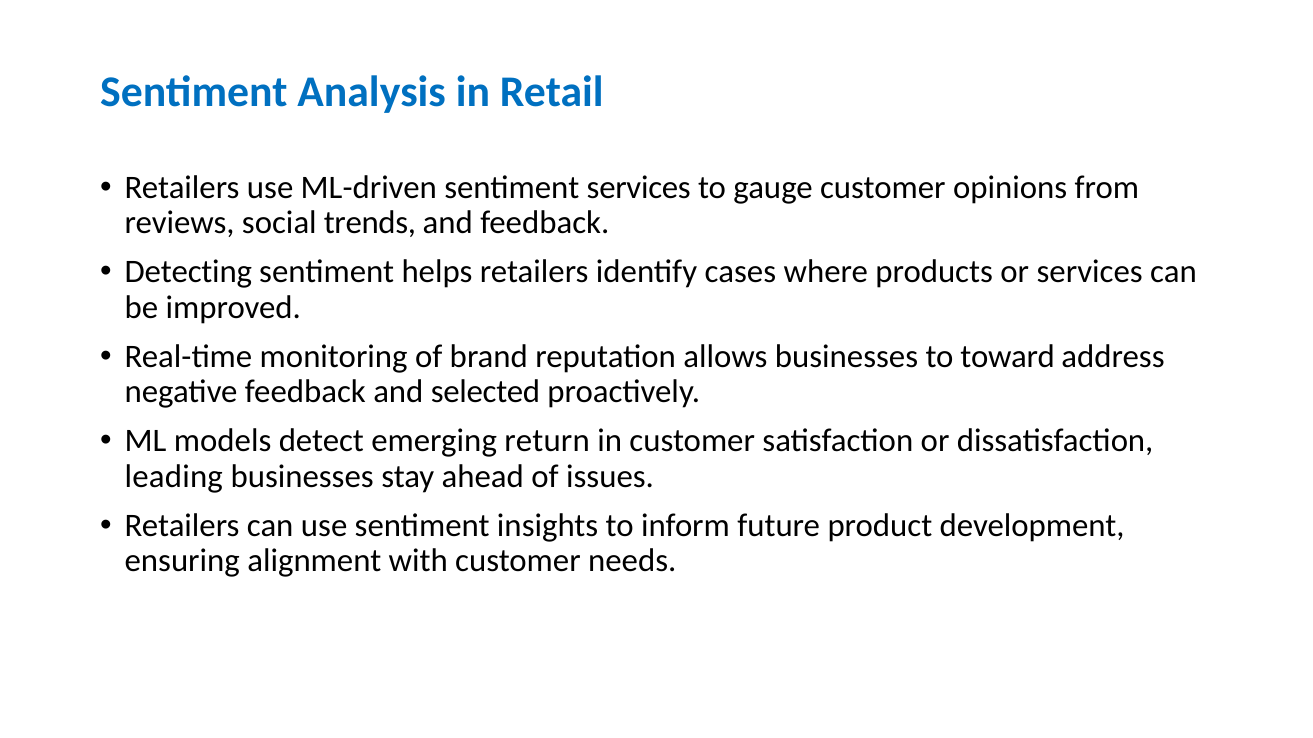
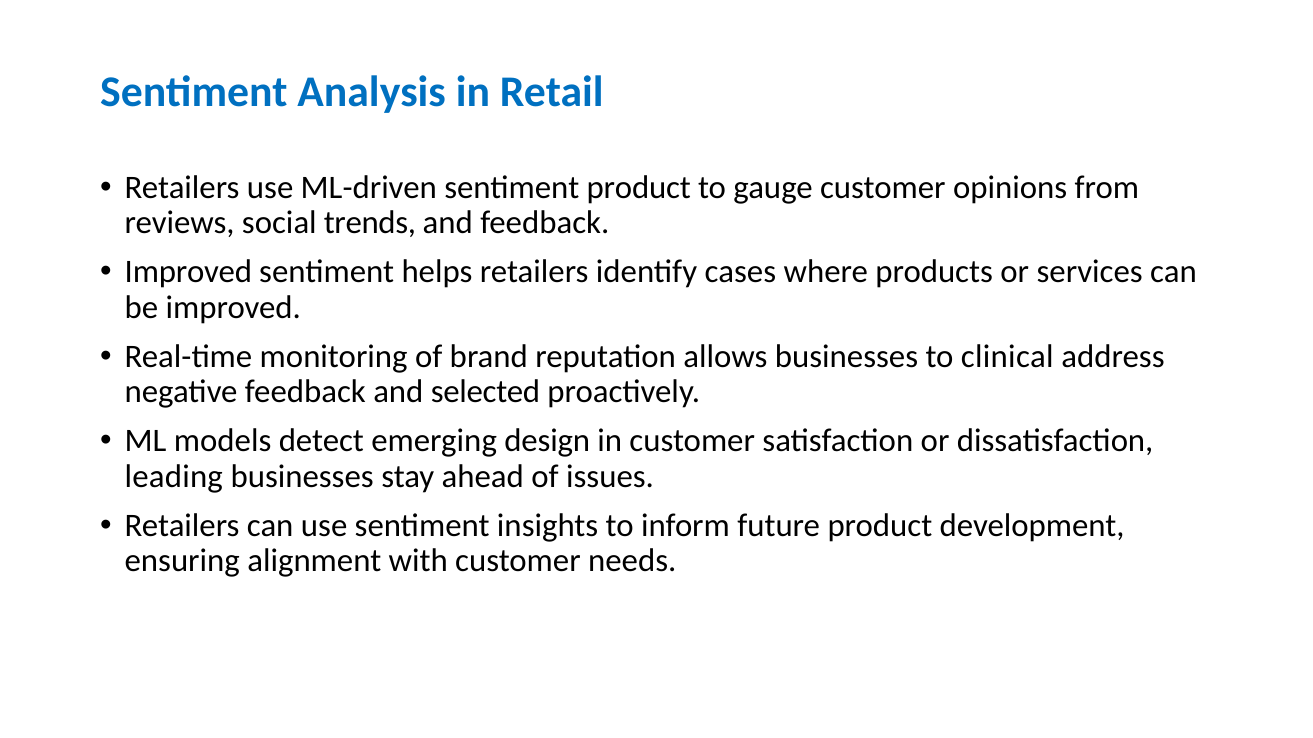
sentiment services: services -> product
Detecting at (188, 272): Detecting -> Improved
toward: toward -> clinical
return: return -> design
